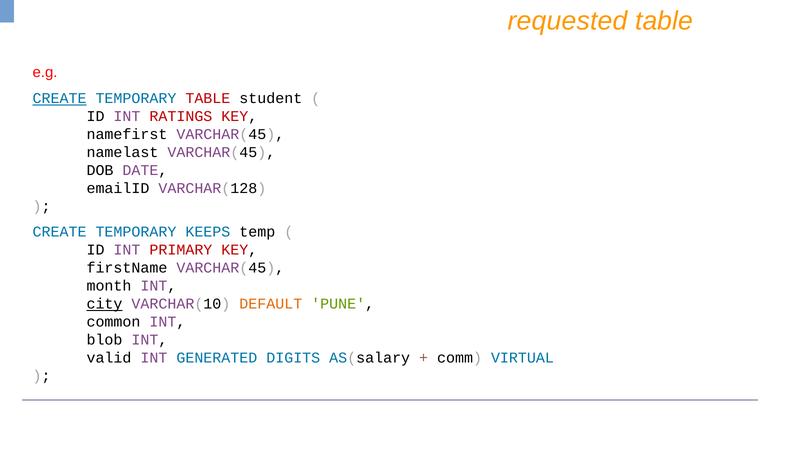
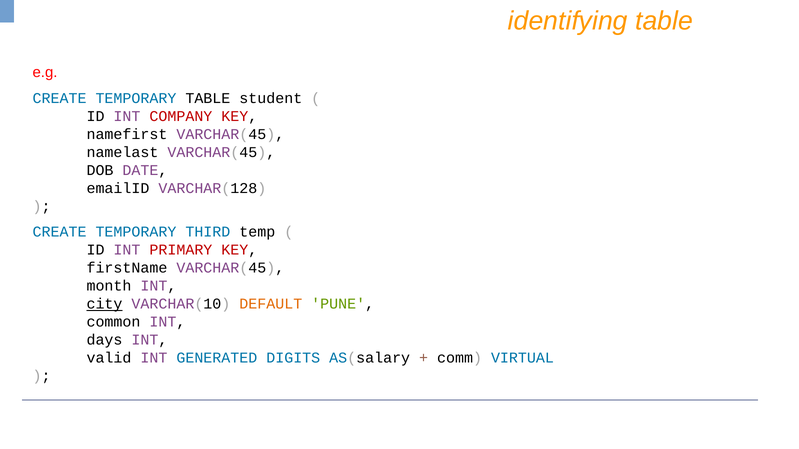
requested: requested -> identifying
CREATE at (60, 98) underline: present -> none
TABLE at (208, 98) colour: red -> black
RATINGS: RATINGS -> COMPANY
KEEPS: KEEPS -> THIRD
blob: blob -> days
